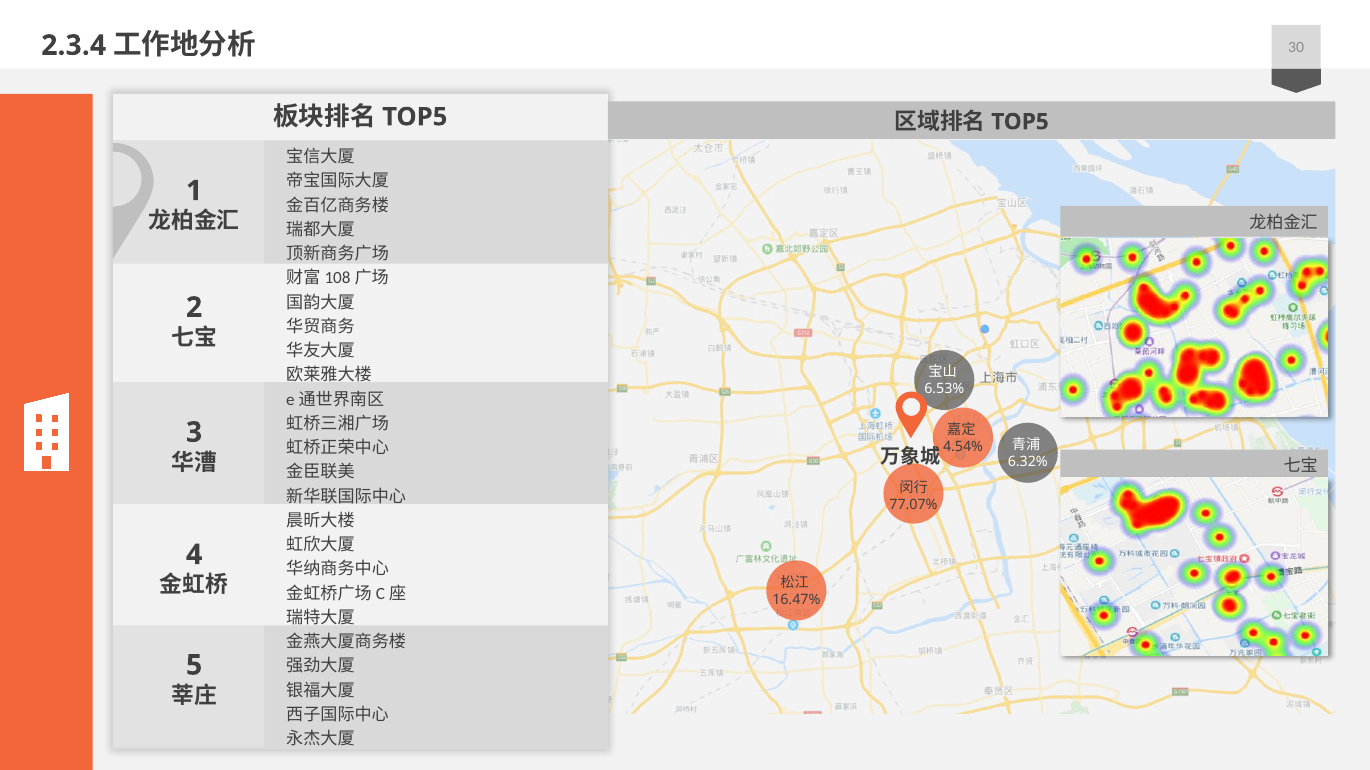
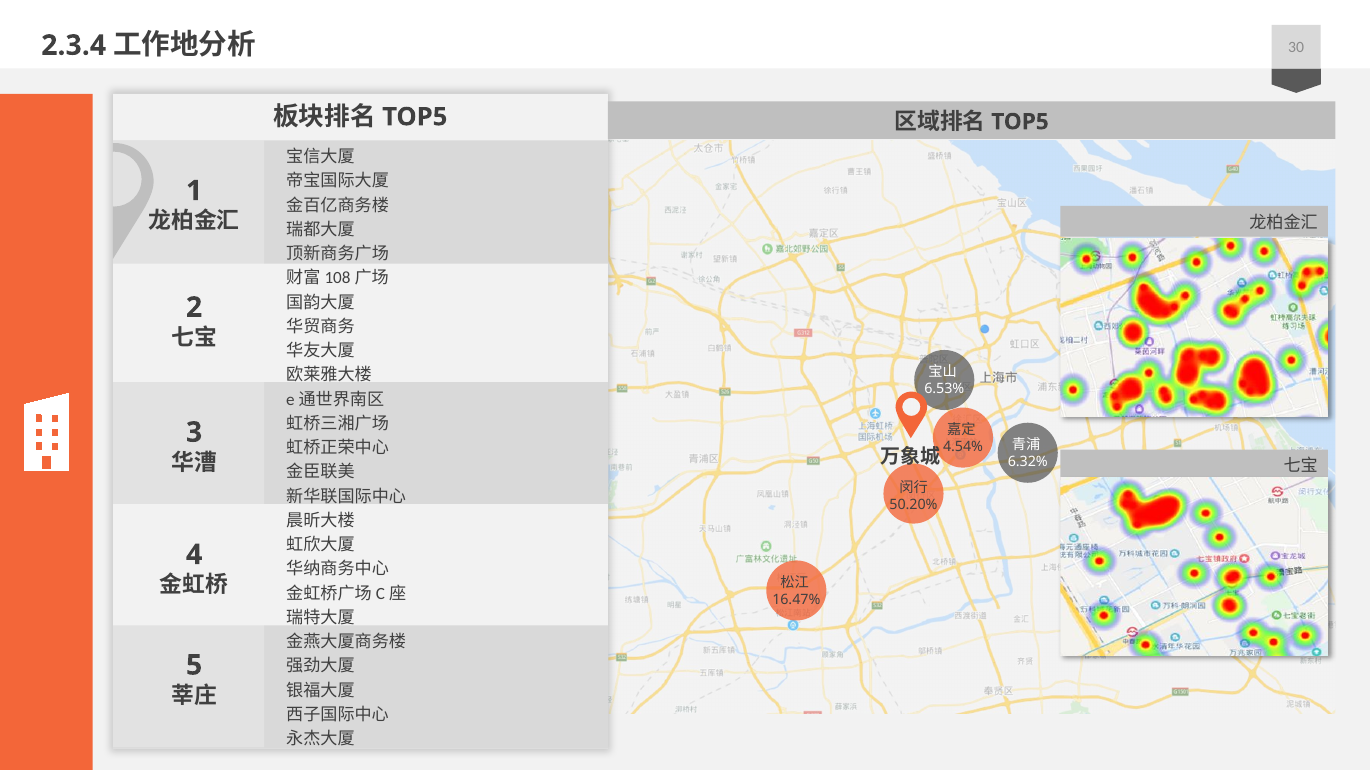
77.07%: 77.07% -> 50.20%
